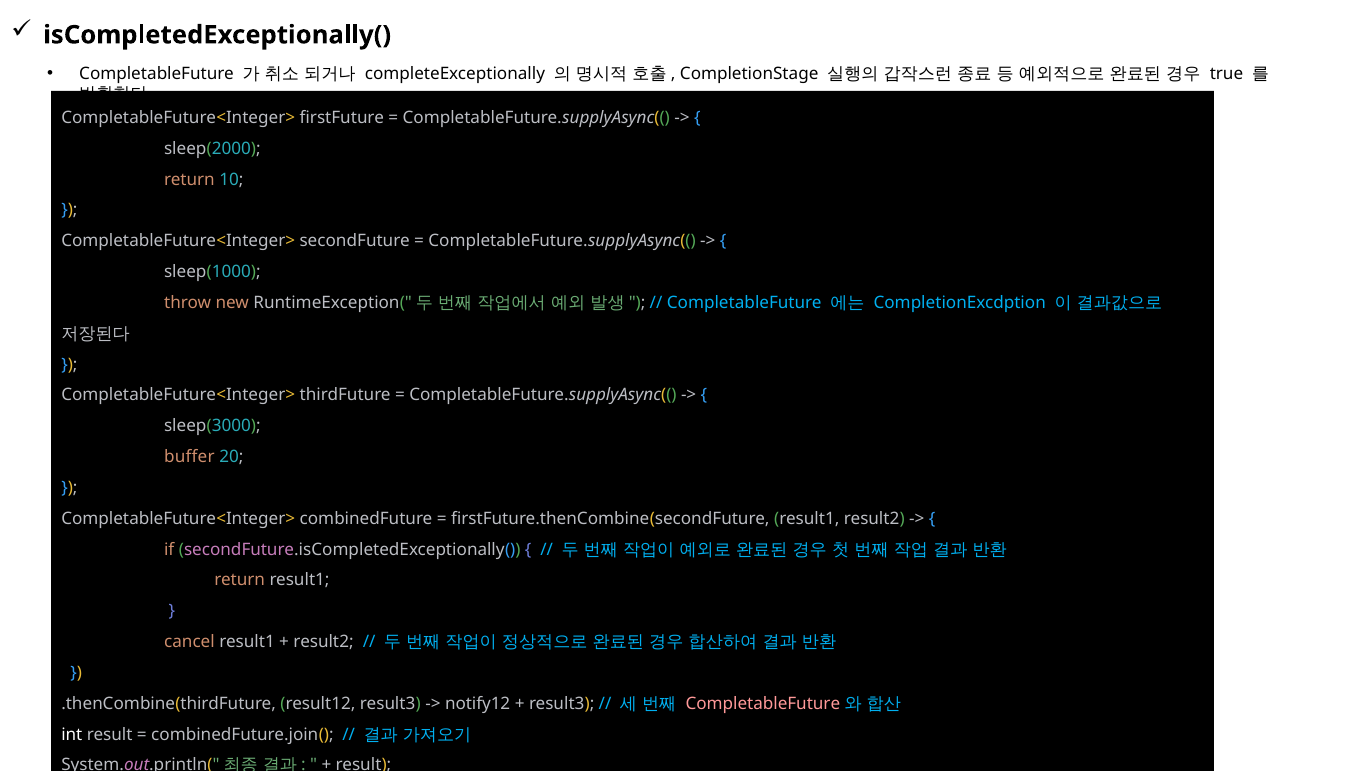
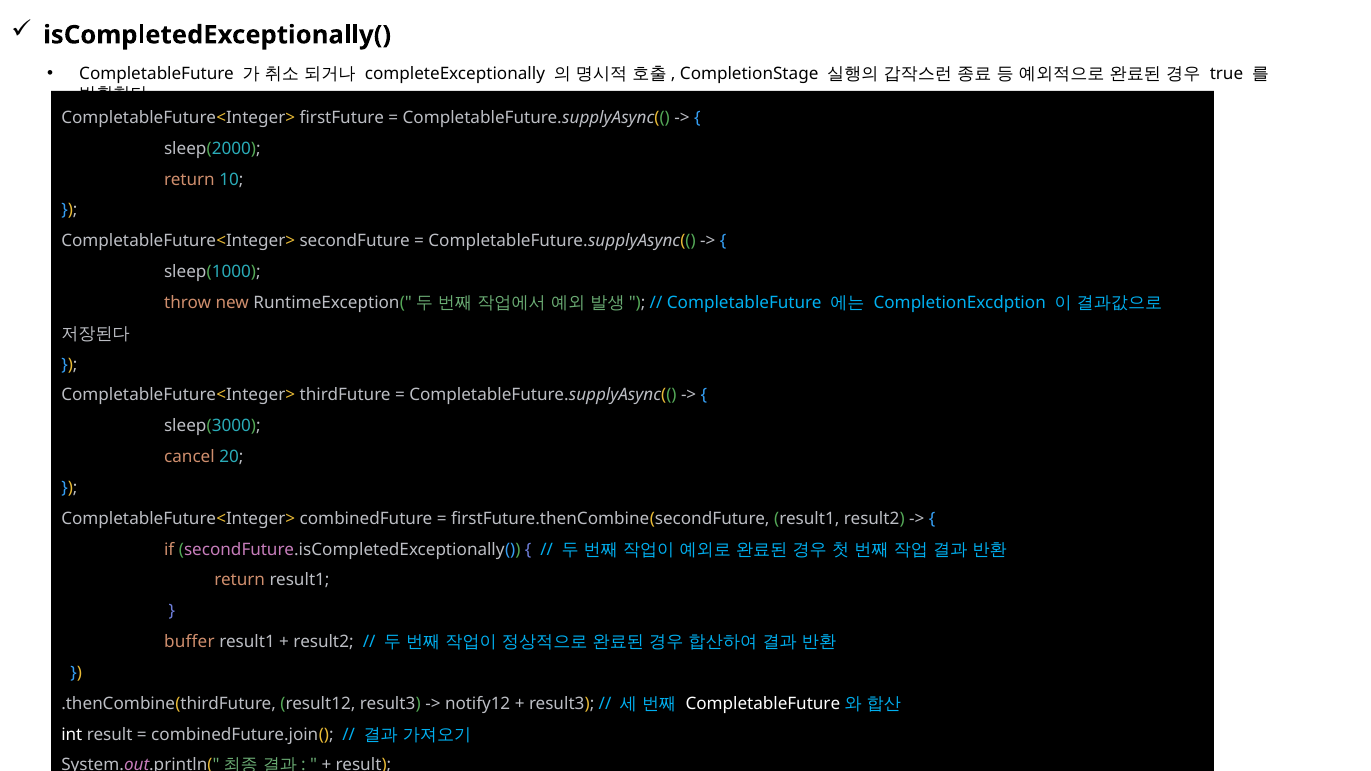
buffer: buffer -> cancel
cancel: cancel -> buffer
CompletableFuture at (763, 704) colour: pink -> white
